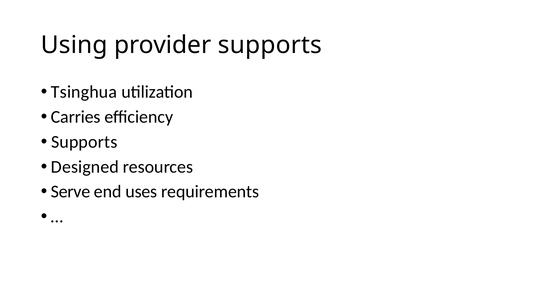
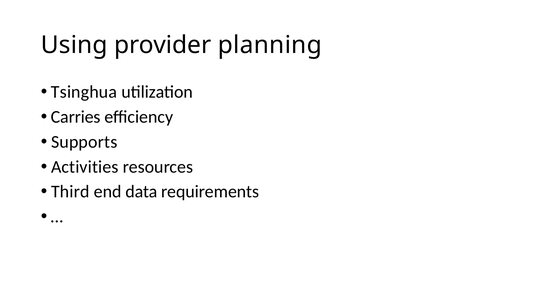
provider supports: supports -> planning
Designed: Designed -> Activities
Serve: Serve -> Third
uses: uses -> data
